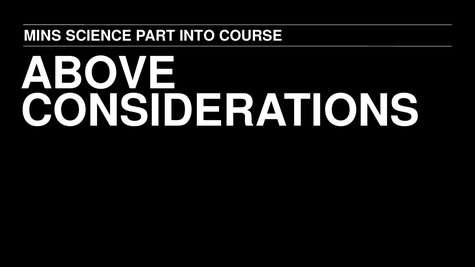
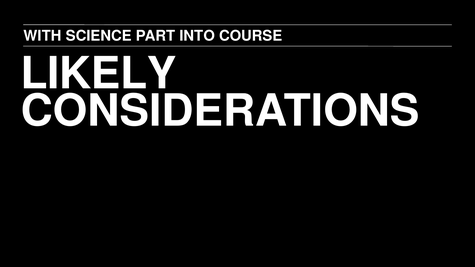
MINS: MINS -> WITH
ABOVE: ABOVE -> LIKELY
